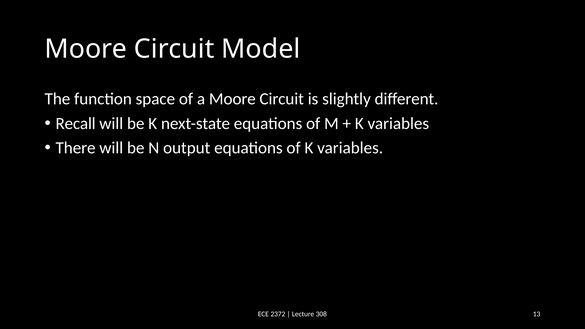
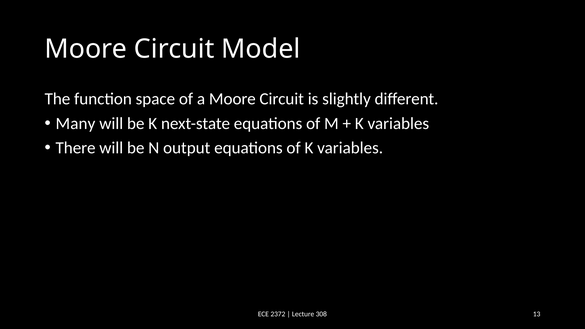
Recall: Recall -> Many
